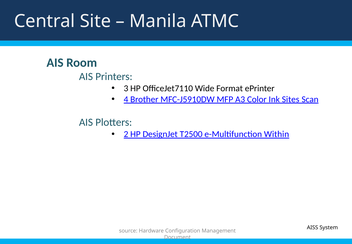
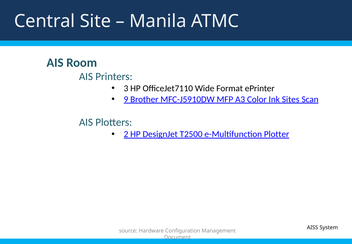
4: 4 -> 9
Within: Within -> Plotter
